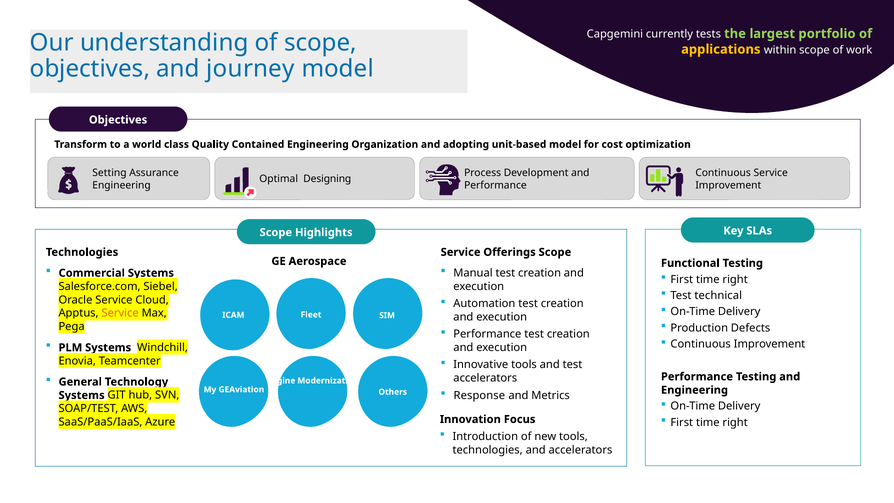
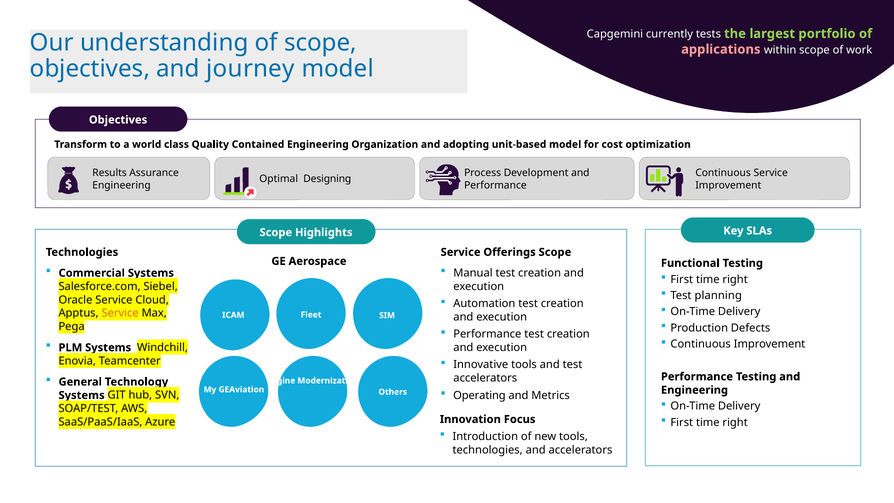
applications colour: yellow -> pink
Setting: Setting -> Results
technical: technical -> planning
Response: Response -> Operating
